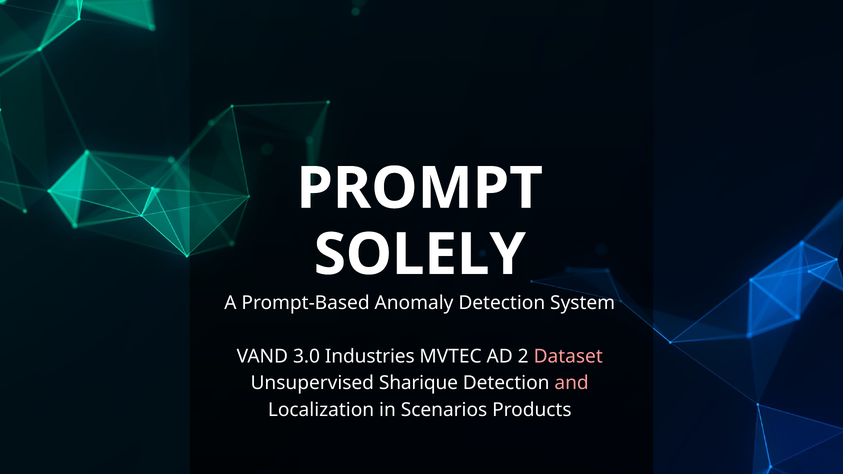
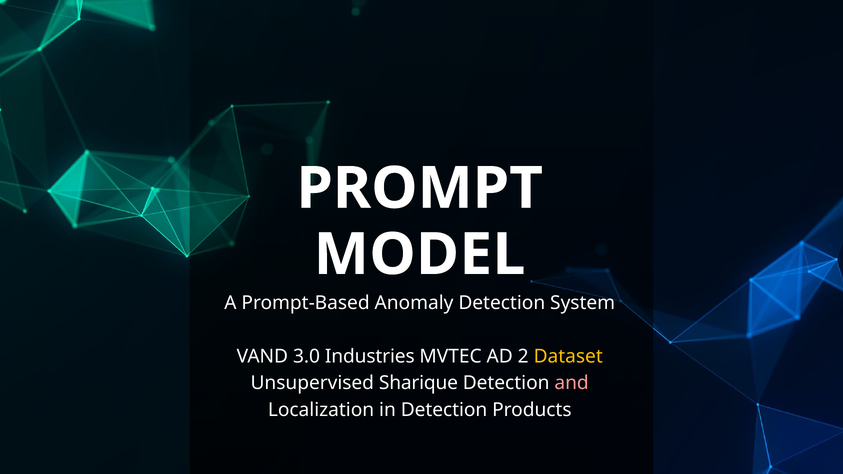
SOLELY: SOLELY -> MODEL
Dataset colour: pink -> yellow
in Scenarios: Scenarios -> Detection
